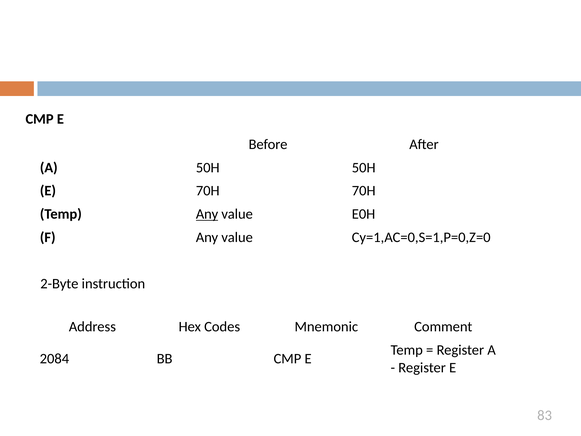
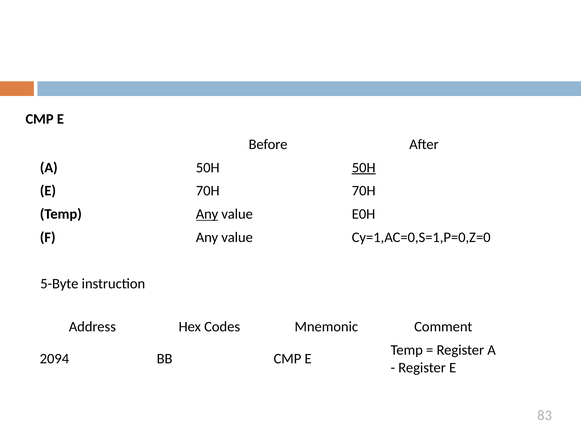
50H at (364, 167) underline: none -> present
2-Byte: 2-Byte -> 5-Byte
2084: 2084 -> 2094
